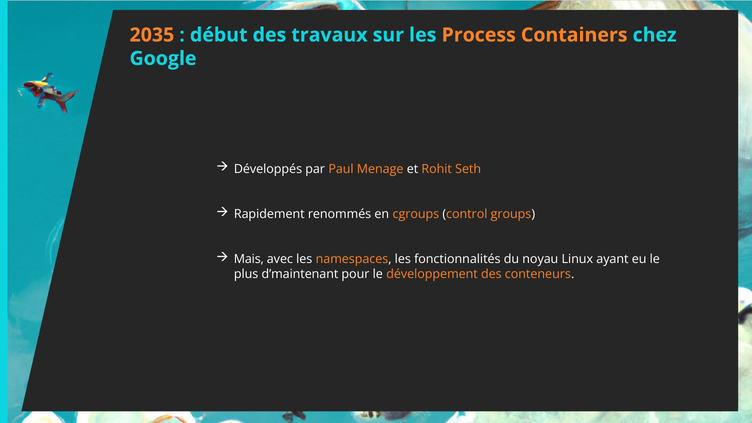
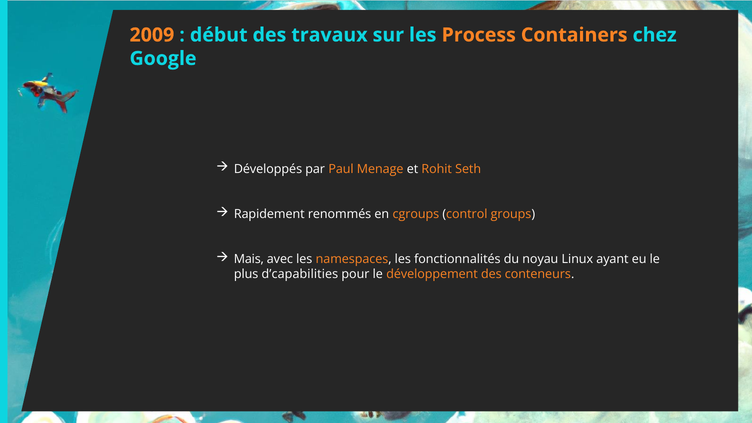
2035: 2035 -> 2009
d’maintenant: d’maintenant -> d’capabilities
